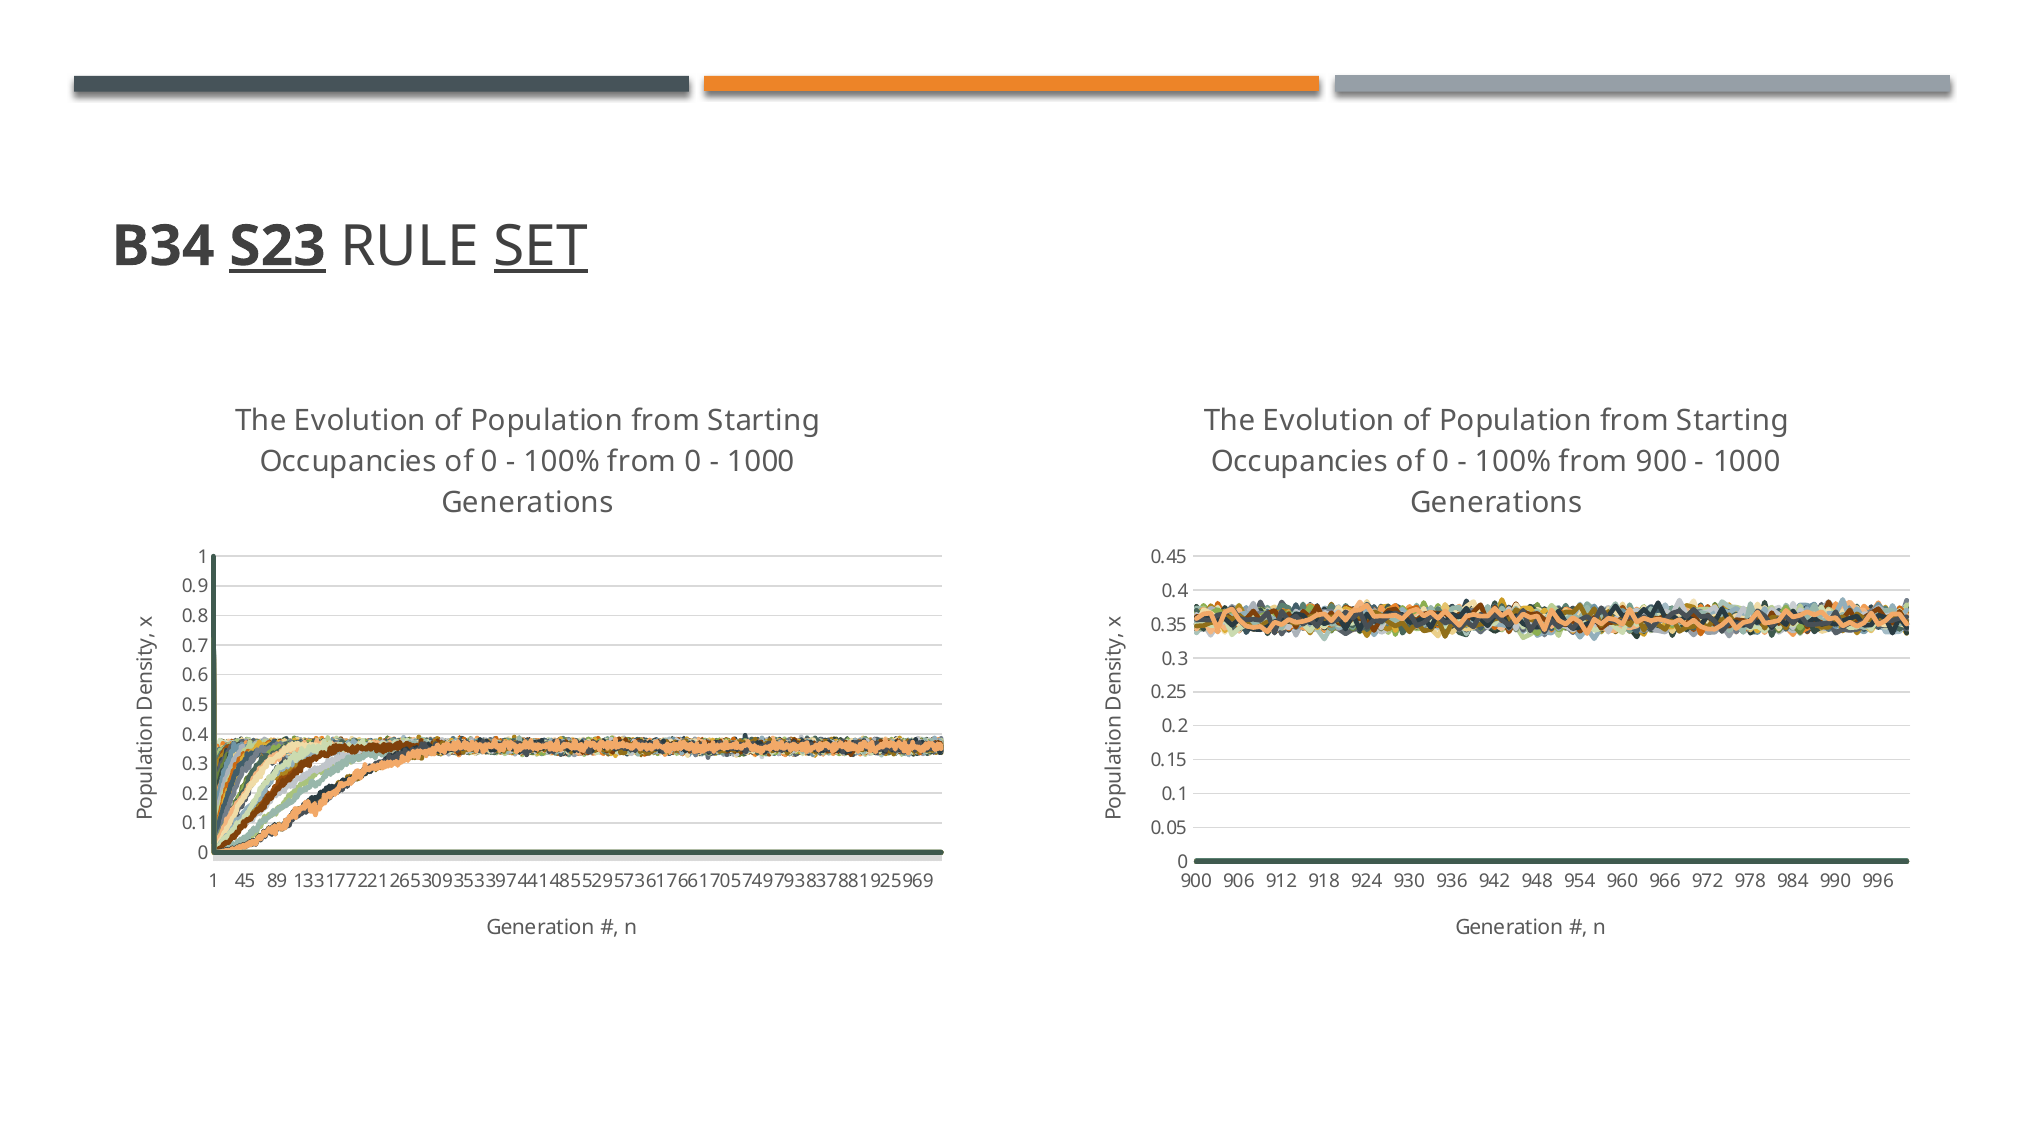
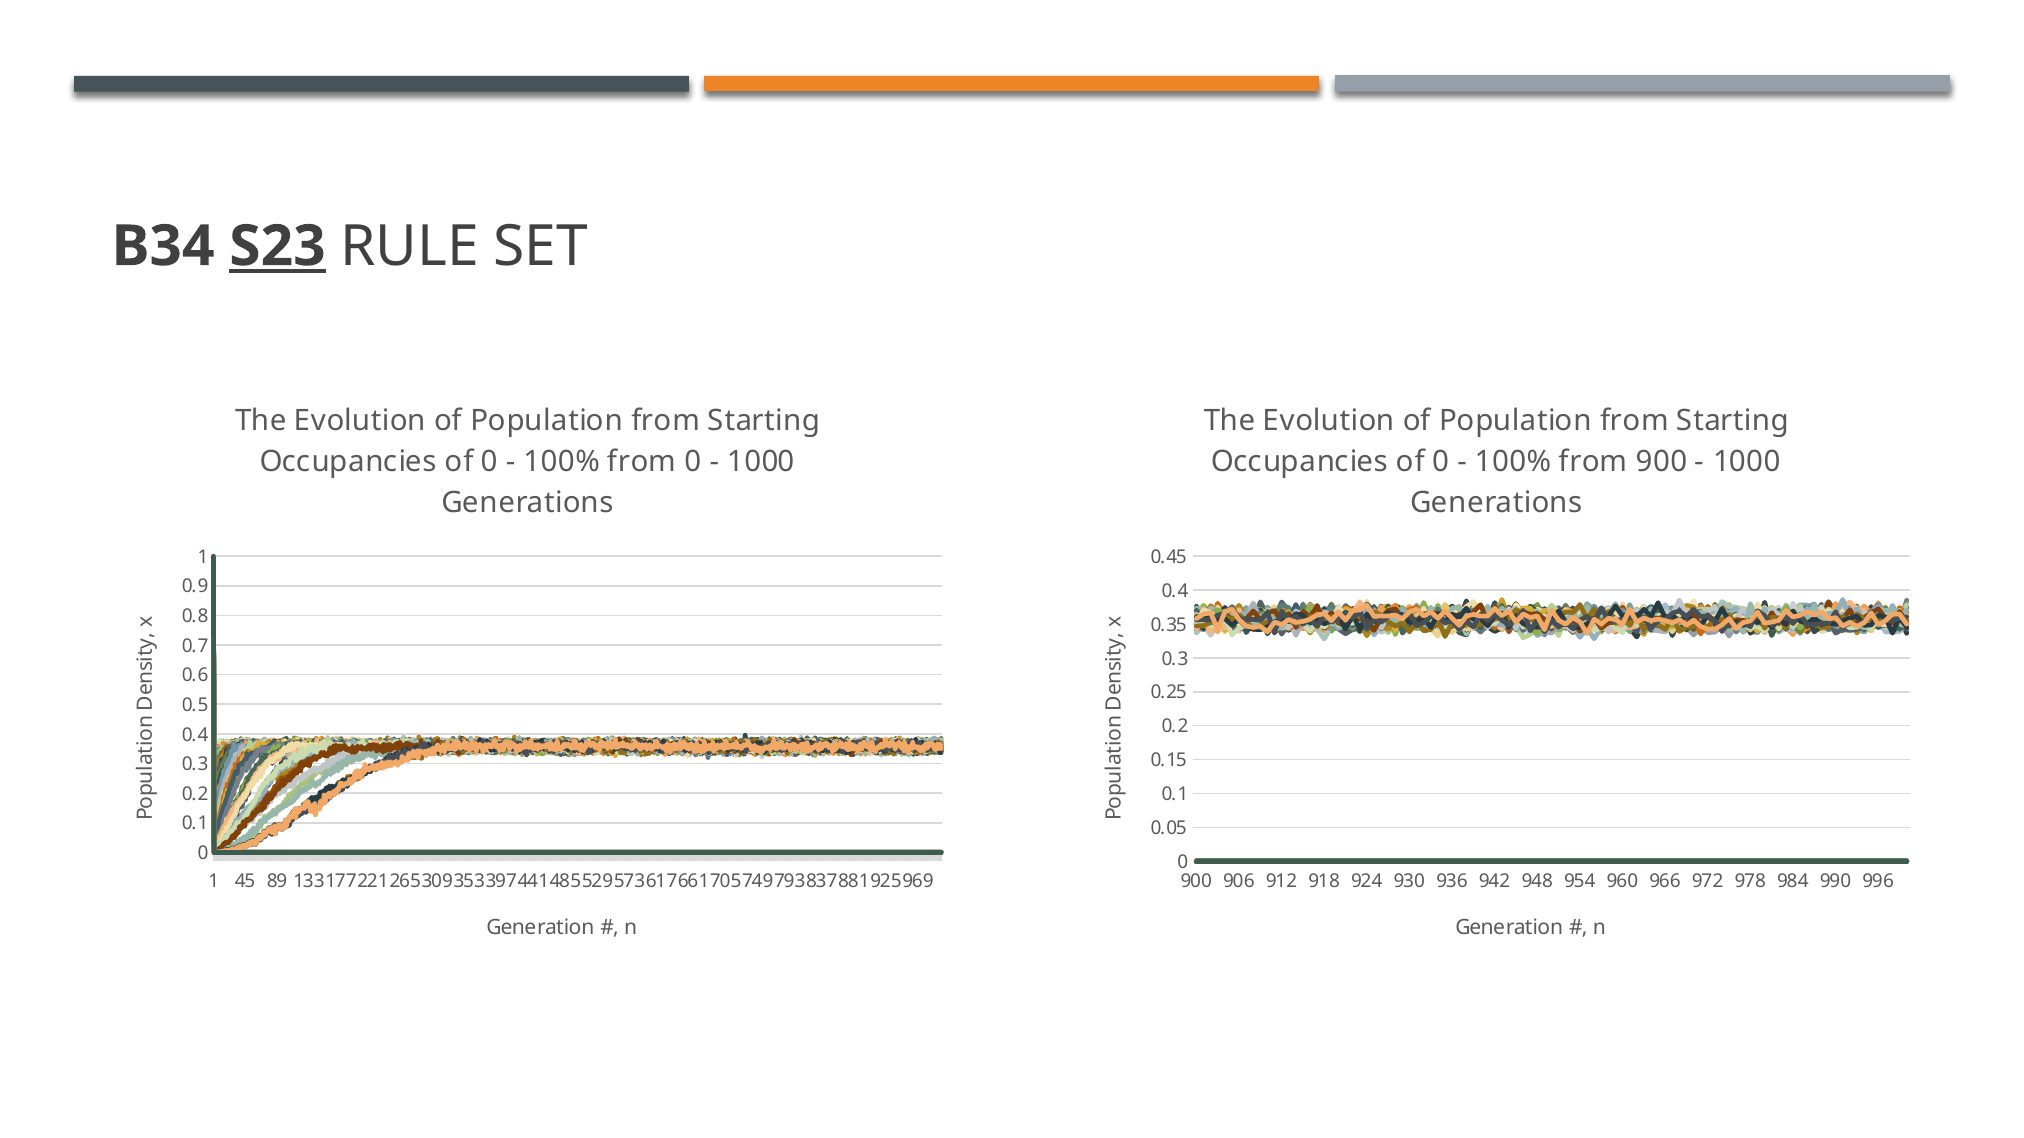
SET underline: present -> none
